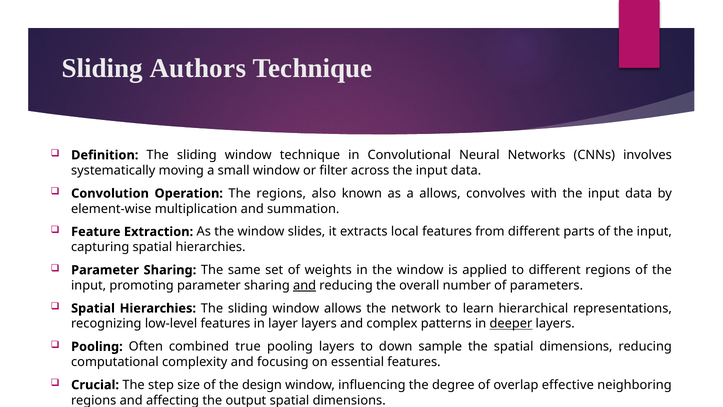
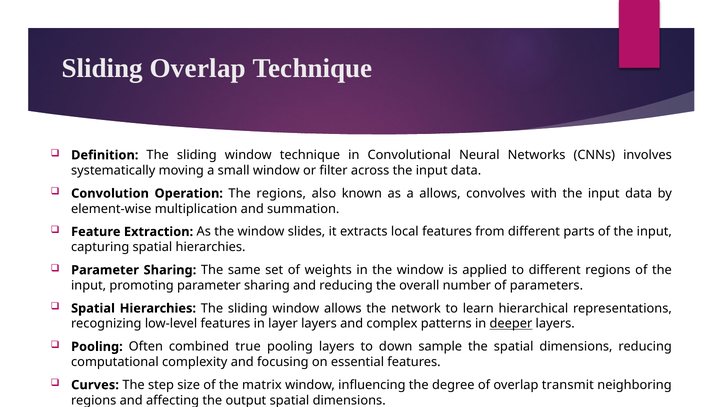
Sliding Authors: Authors -> Overlap
and at (305, 285) underline: present -> none
Crucial: Crucial -> Curves
design: design -> matrix
effective: effective -> transmit
